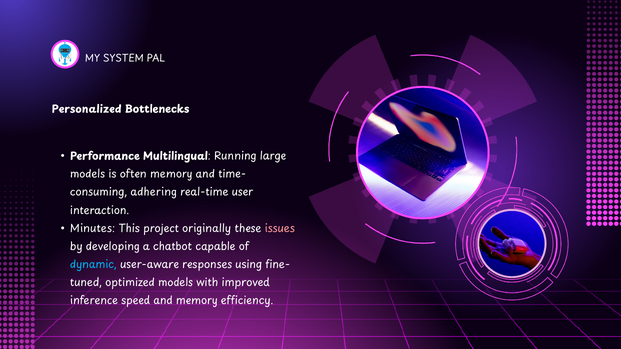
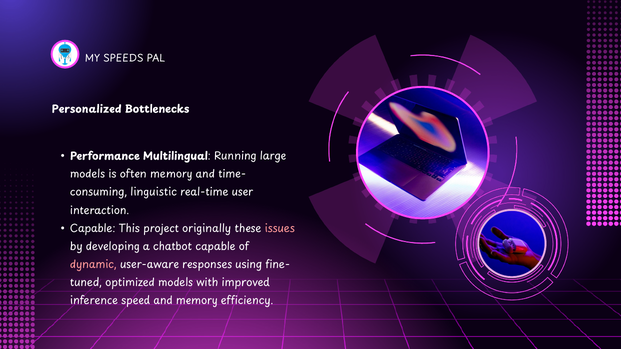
SYSTEM: SYSTEM -> SPEEDS
adhering: adhering -> linguistic
Minutes at (93, 229): Minutes -> Capable
dynamic colour: light blue -> pink
